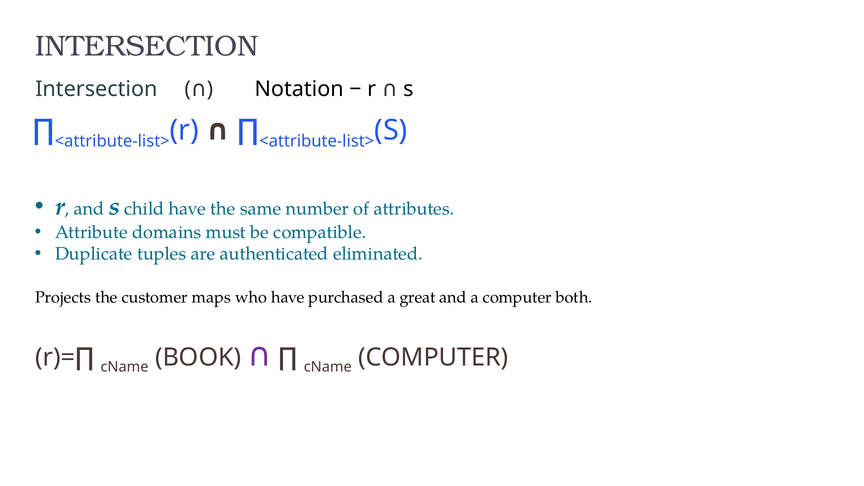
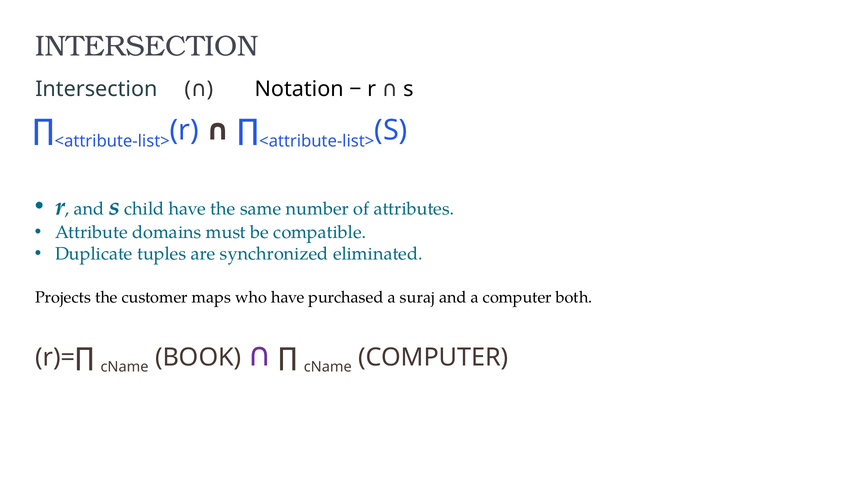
authenticated: authenticated -> synchronized
great: great -> suraj
